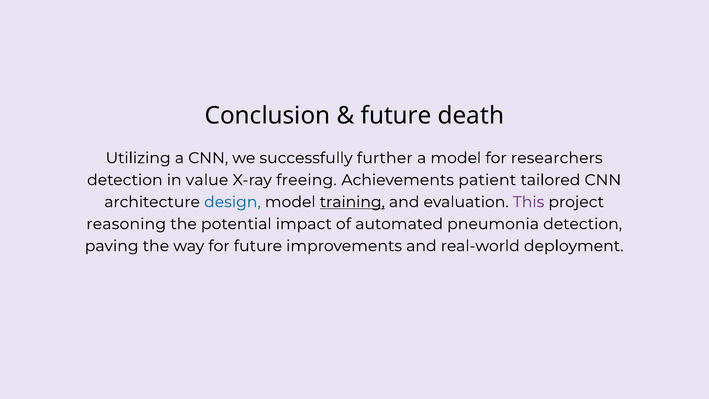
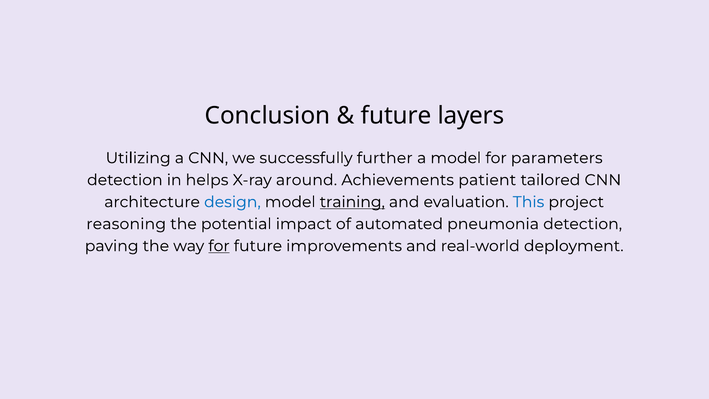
death: death -> layers
researchers: researchers -> parameters
value: value -> helps
freeing: freeing -> around
This colour: purple -> blue
for at (219, 246) underline: none -> present
